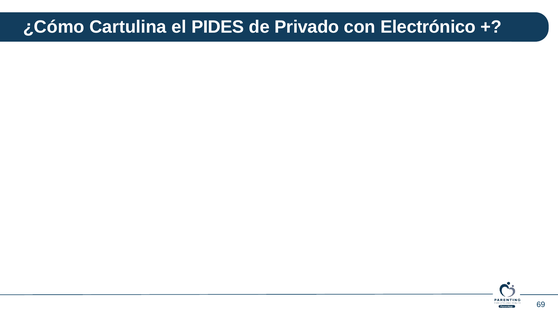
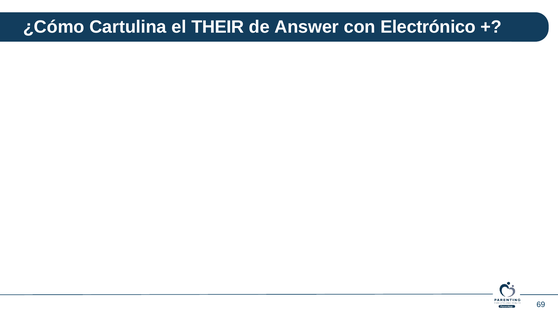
PIDES: PIDES -> THEIR
Privado: Privado -> Answer
